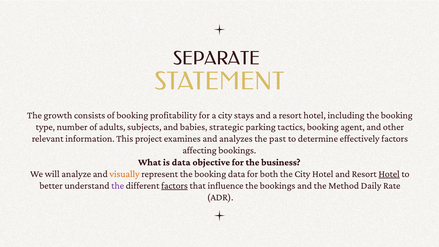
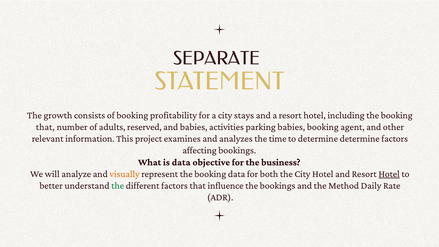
type at (45, 127): type -> that
subjects: subjects -> reserved
strategic: strategic -> activities
parking tactics: tactics -> babies
past: past -> time
determine effectively: effectively -> determine
the at (118, 186) colour: purple -> green
factors at (175, 186) underline: present -> none
